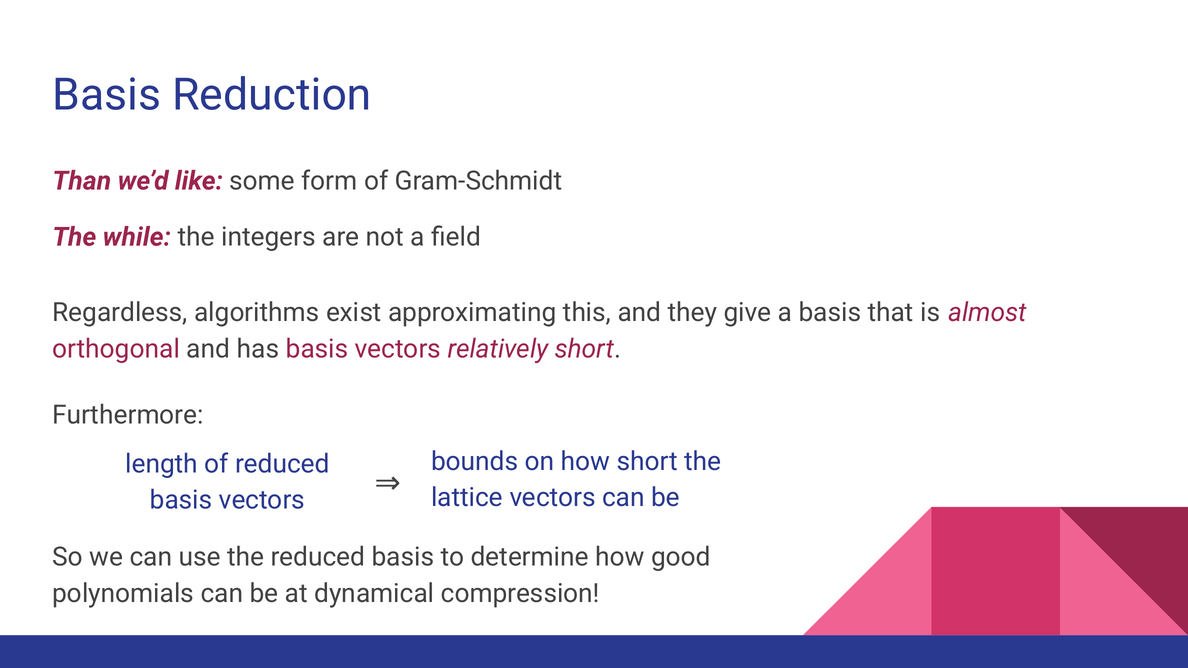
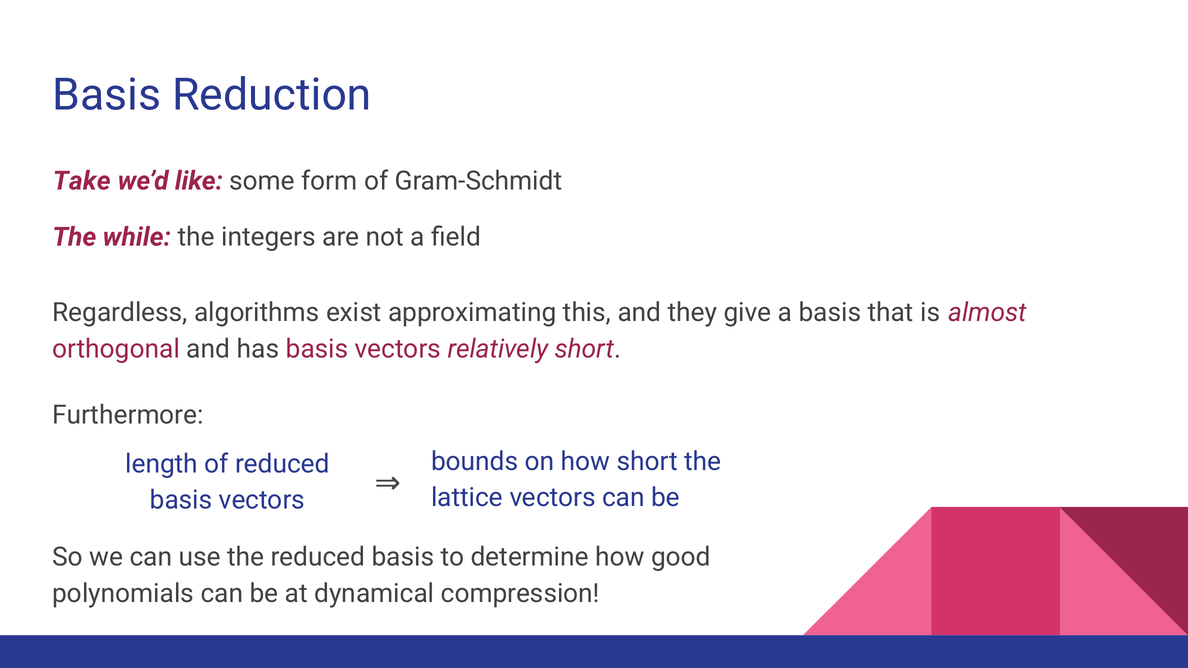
Than: Than -> Take
